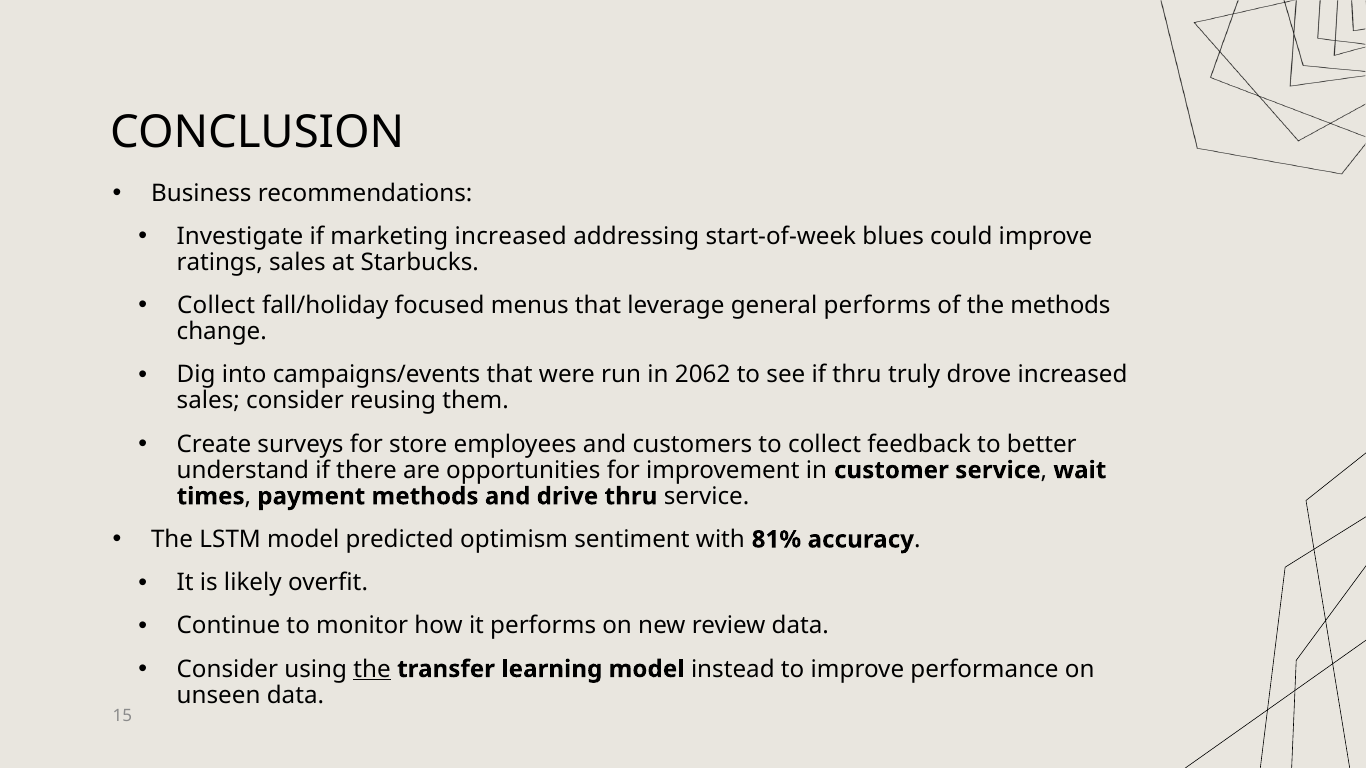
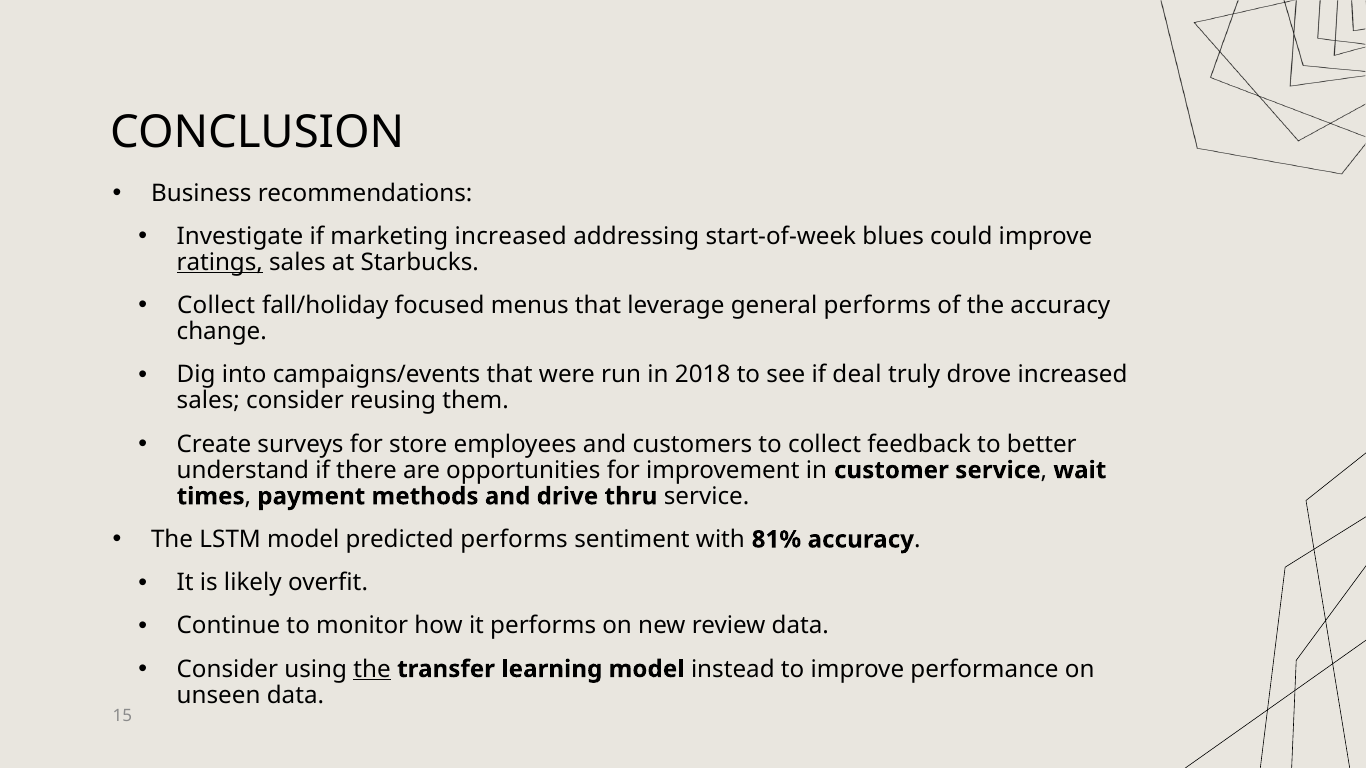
ratings underline: none -> present
the methods: methods -> accuracy
2062: 2062 -> 2018
if thru: thru -> deal
predicted optimism: optimism -> performs
